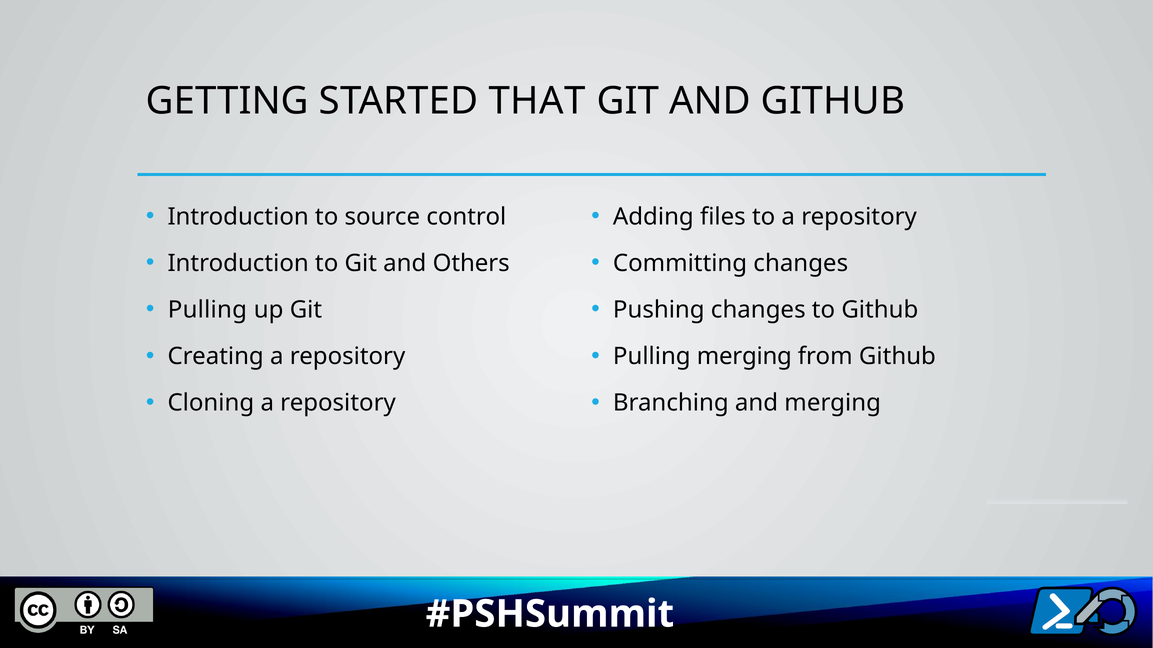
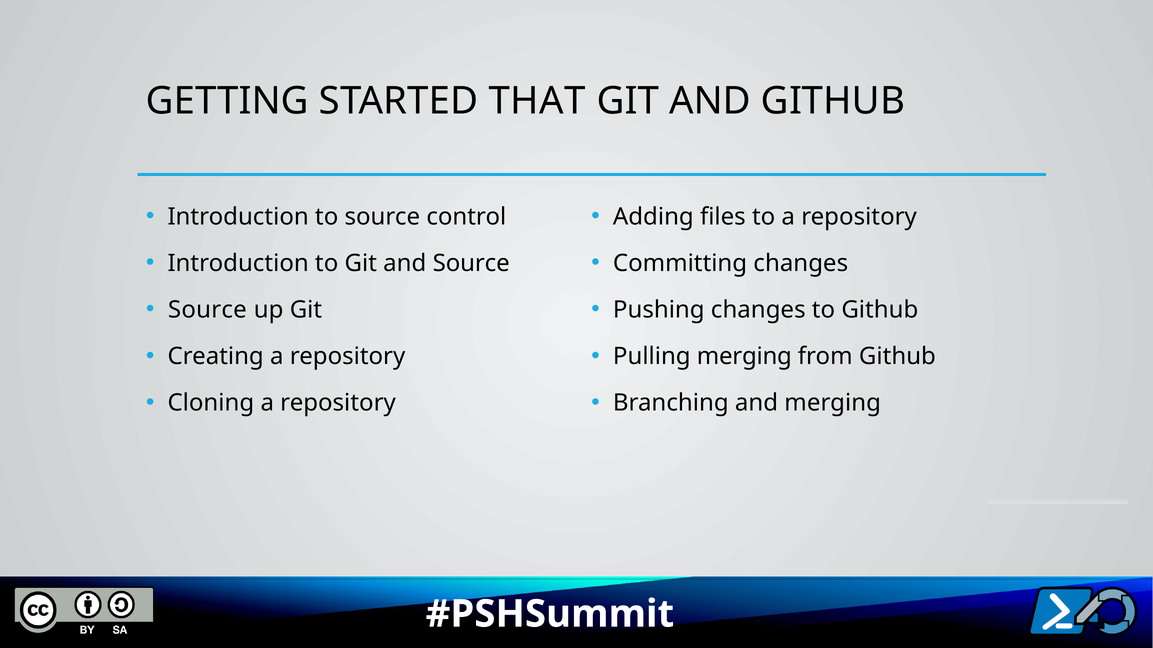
and Others: Others -> Source
Pulling at (207, 310): Pulling -> Source
